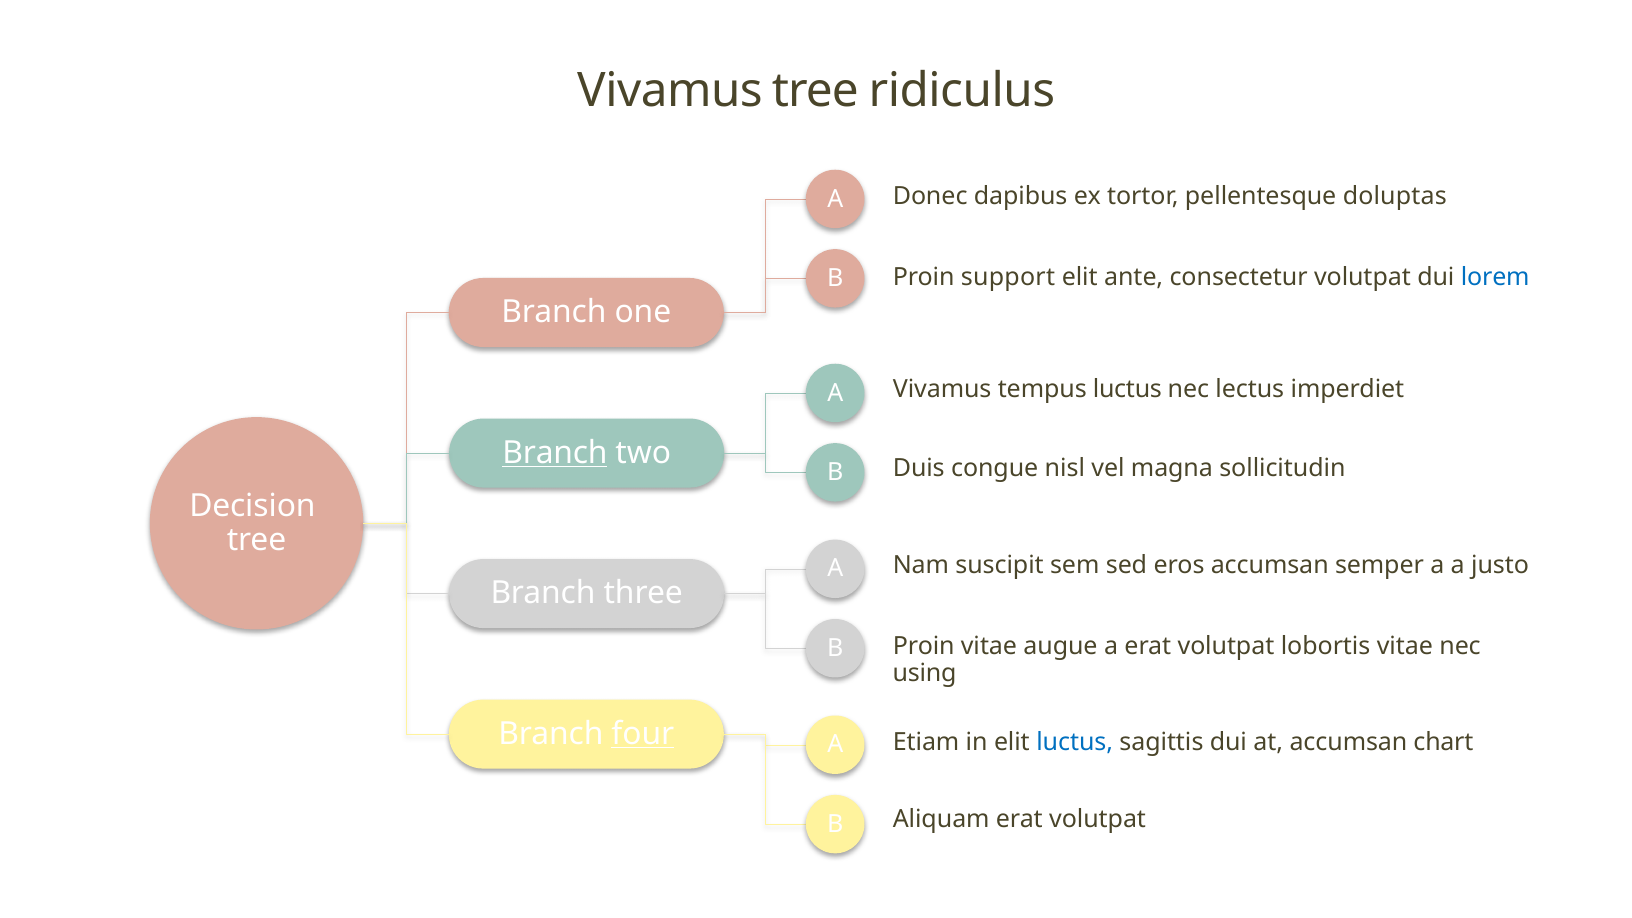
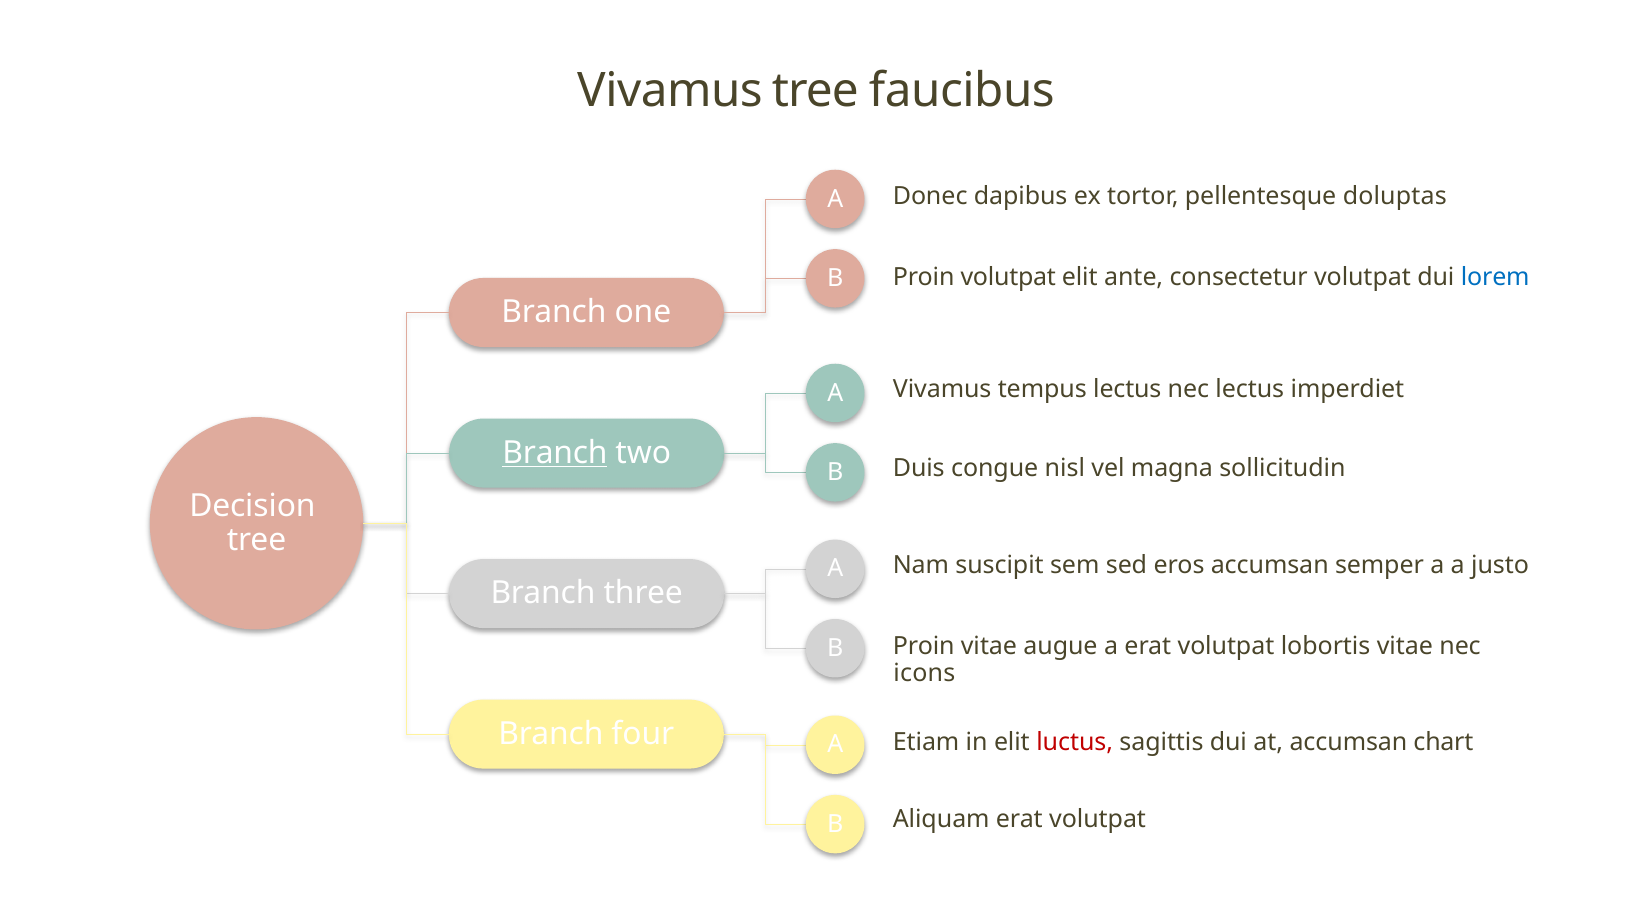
ridiculus: ridiculus -> faucibus
Proin support: support -> volutpat
tempus luctus: luctus -> lectus
using: using -> icons
four underline: present -> none
luctus at (1075, 742) colour: blue -> red
